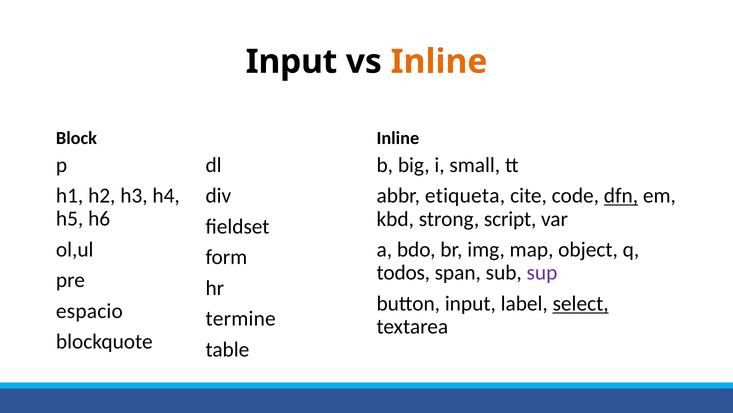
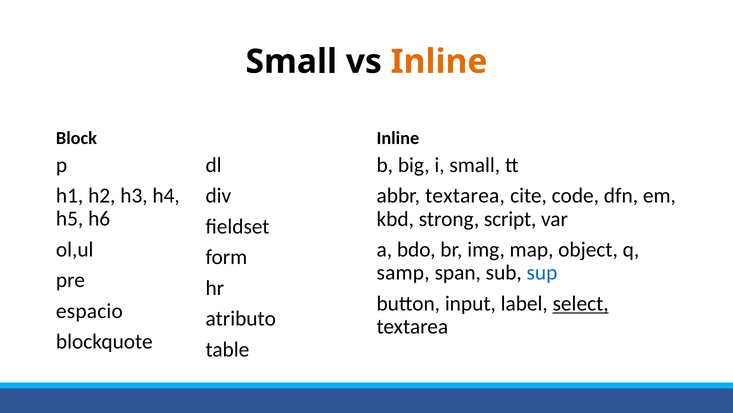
Input at (291, 62): Input -> Small
abbr etiqueta: etiqueta -> textarea
dfn underline: present -> none
todos: todos -> samp
sup colour: purple -> blue
termine: termine -> atributo
